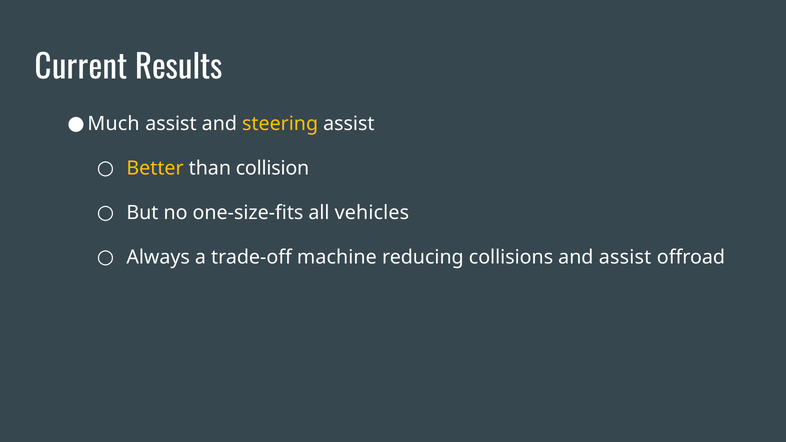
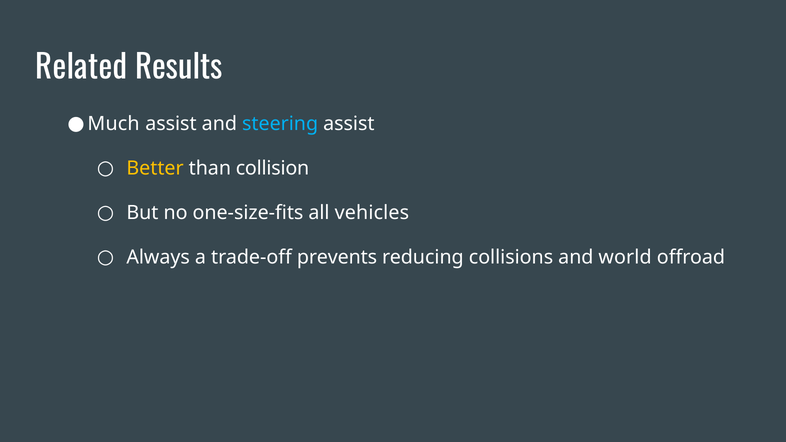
Current: Current -> Related
steering colour: yellow -> light blue
machine: machine -> prevents
and assist: assist -> world
